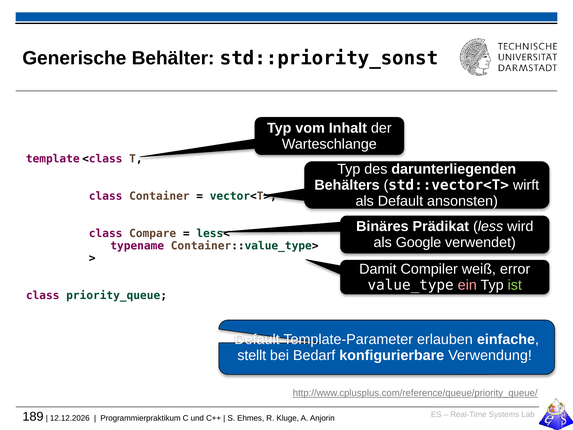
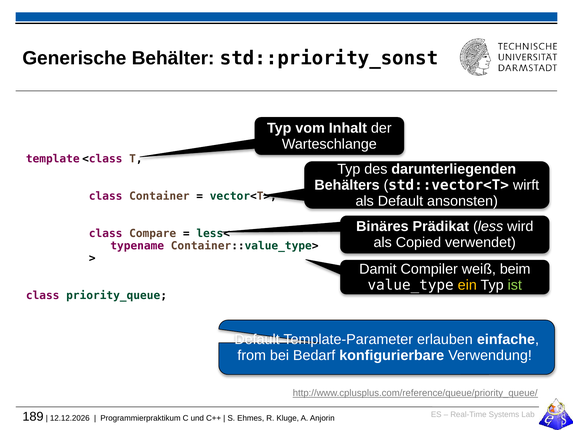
Google: Google -> Copied
error: error -> beim
ein colour: pink -> yellow
stellt: stellt -> from
